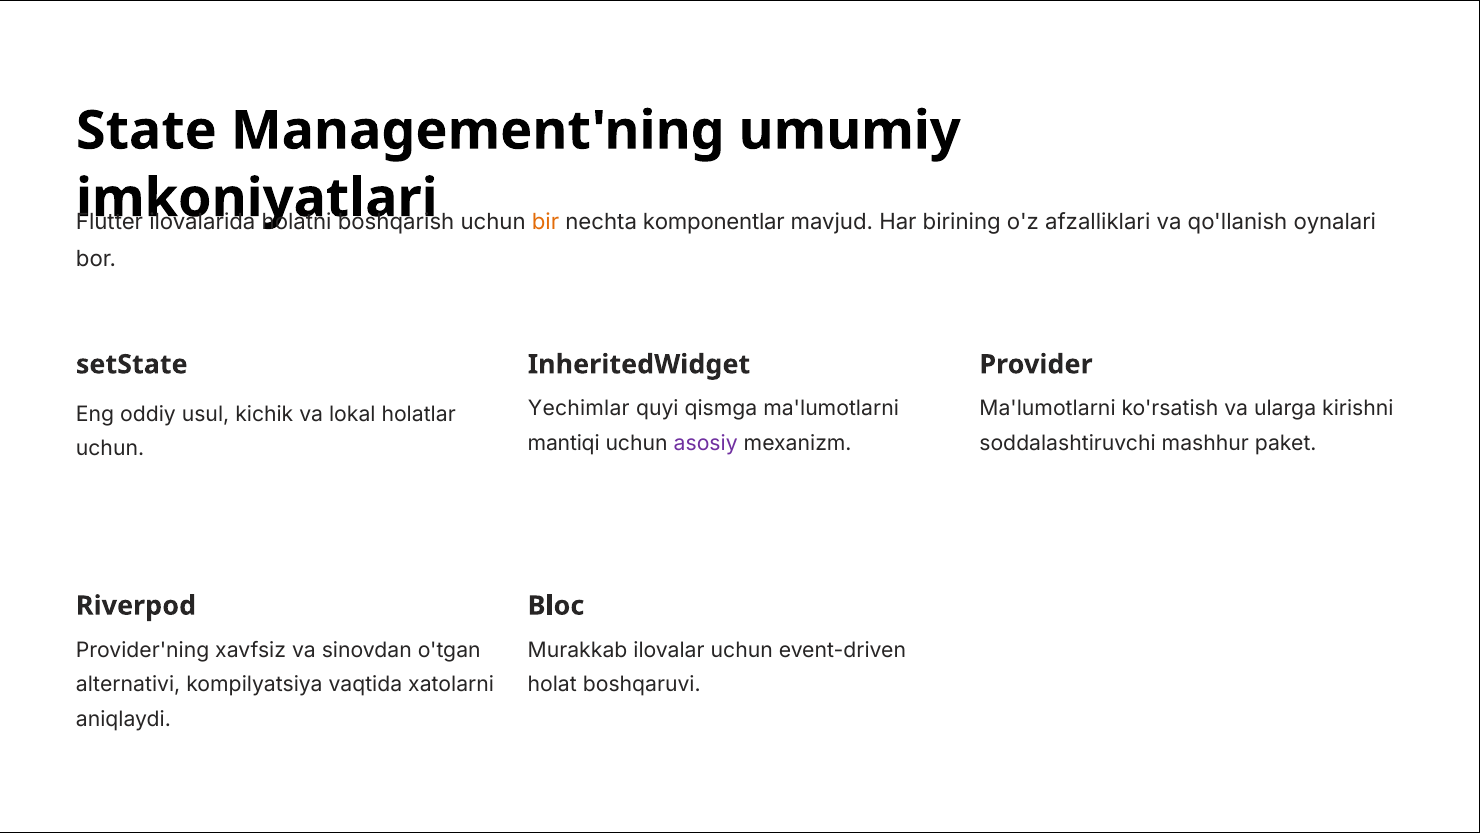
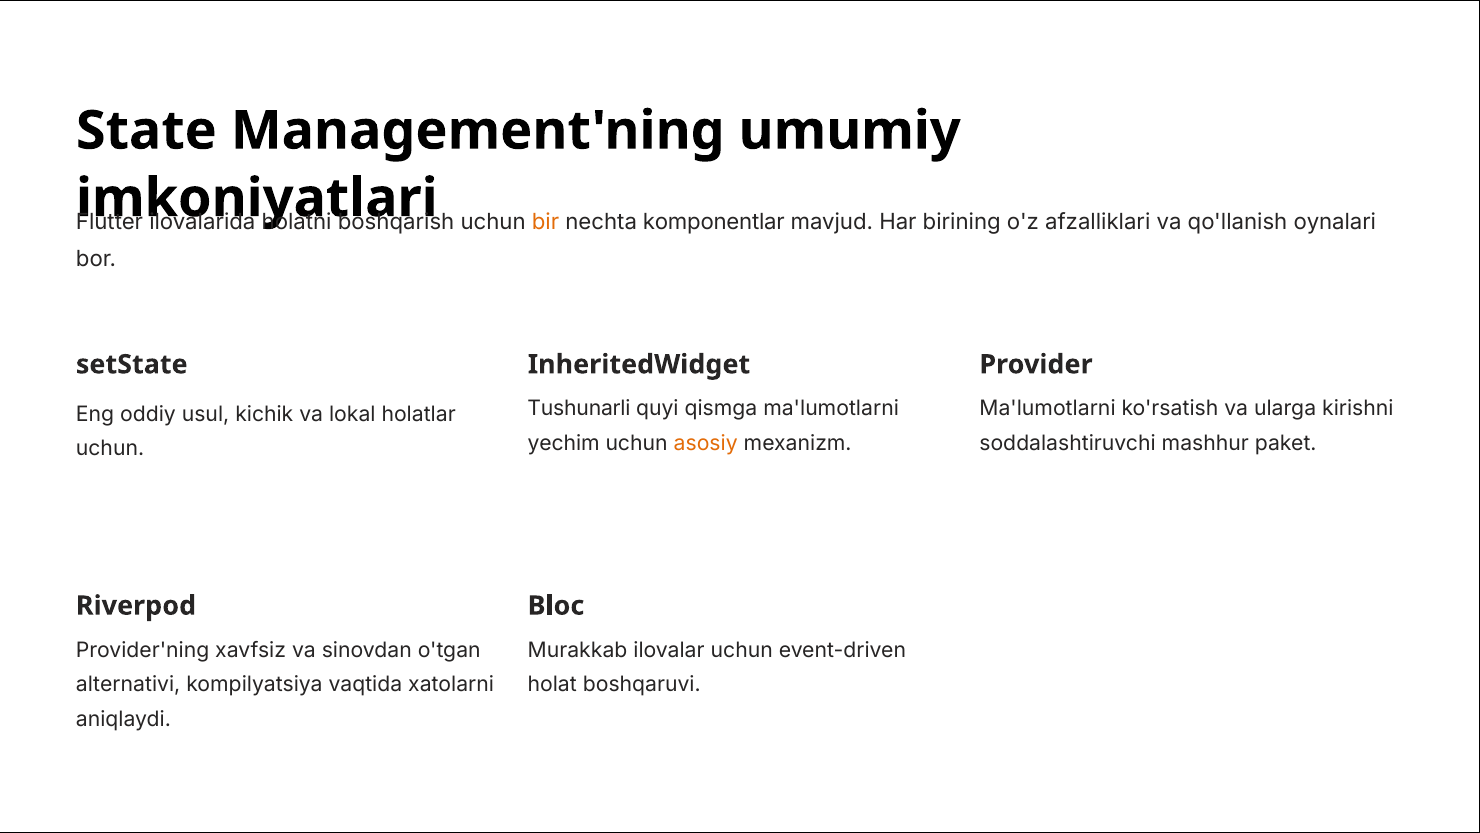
Yechimlar: Yechimlar -> Tushunarli
mantiqi: mantiqi -> yechim
asosiy colour: purple -> orange
